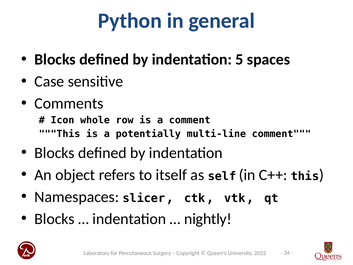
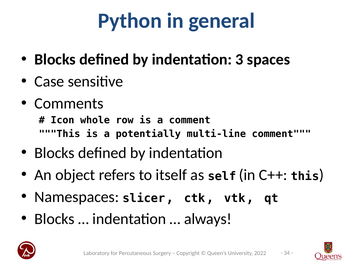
5: 5 -> 3
nightly: nightly -> always
